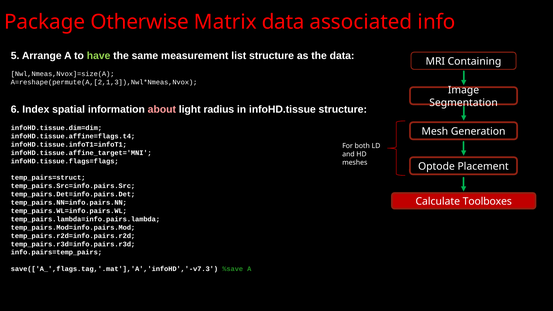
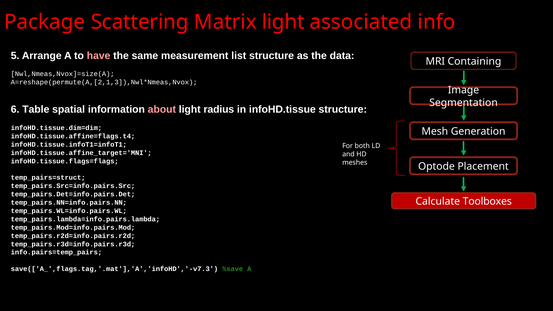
Otherwise: Otherwise -> Scattering
Matrix data: data -> light
have colour: light green -> pink
Index: Index -> Table
